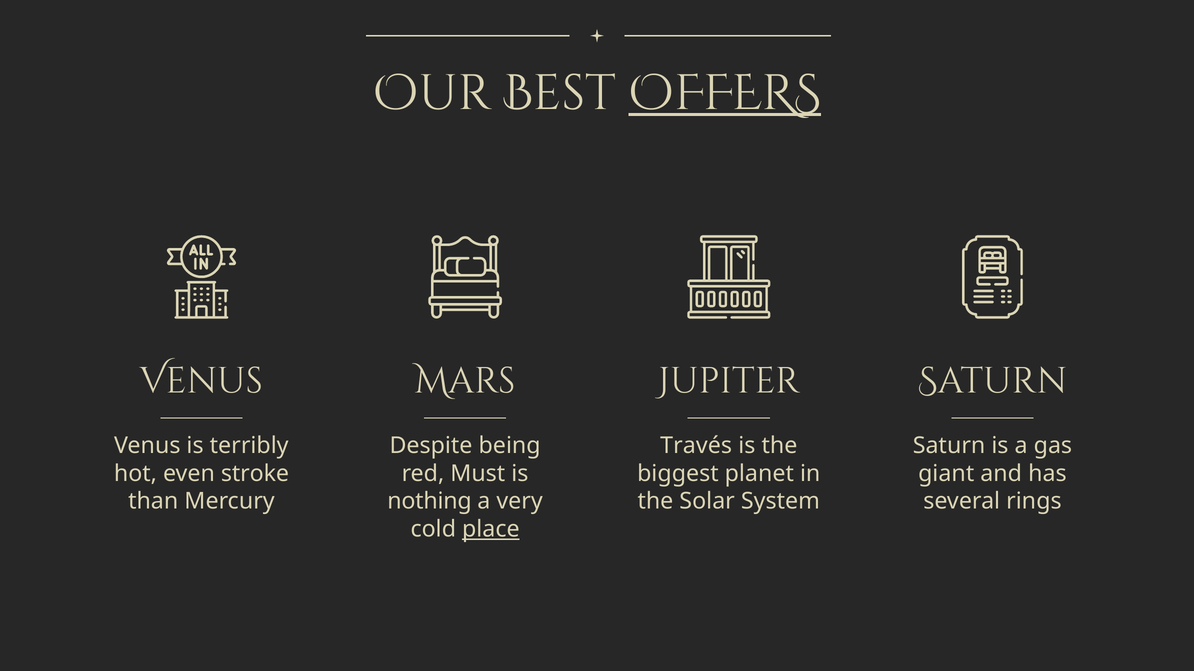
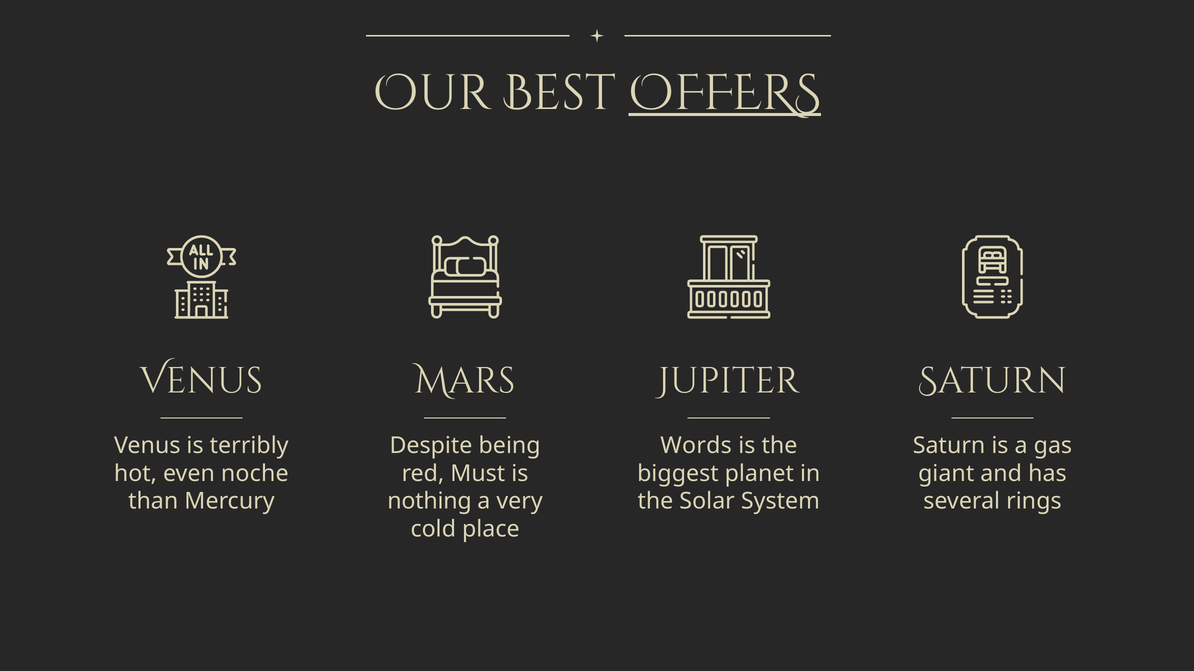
Través: Través -> Words
stroke: stroke -> noche
place underline: present -> none
